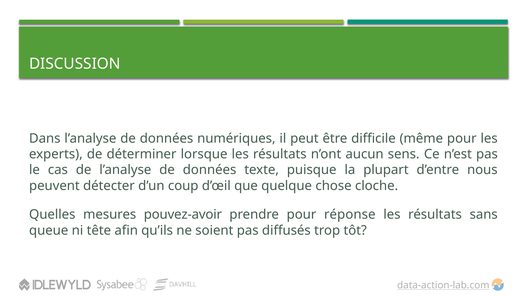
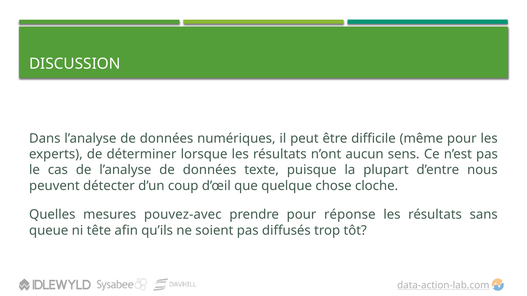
pouvez-avoir: pouvez-avoir -> pouvez-avec
